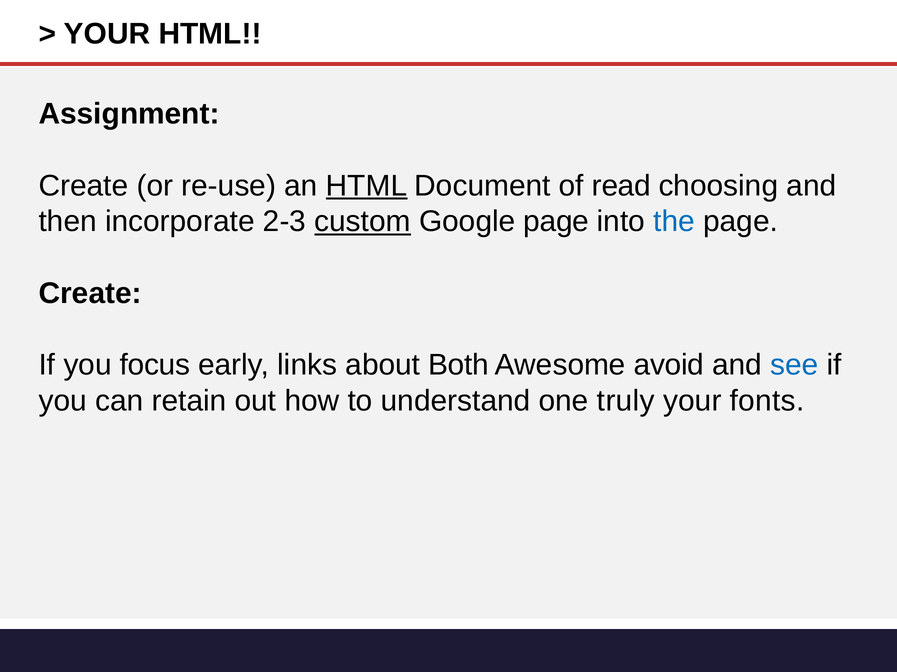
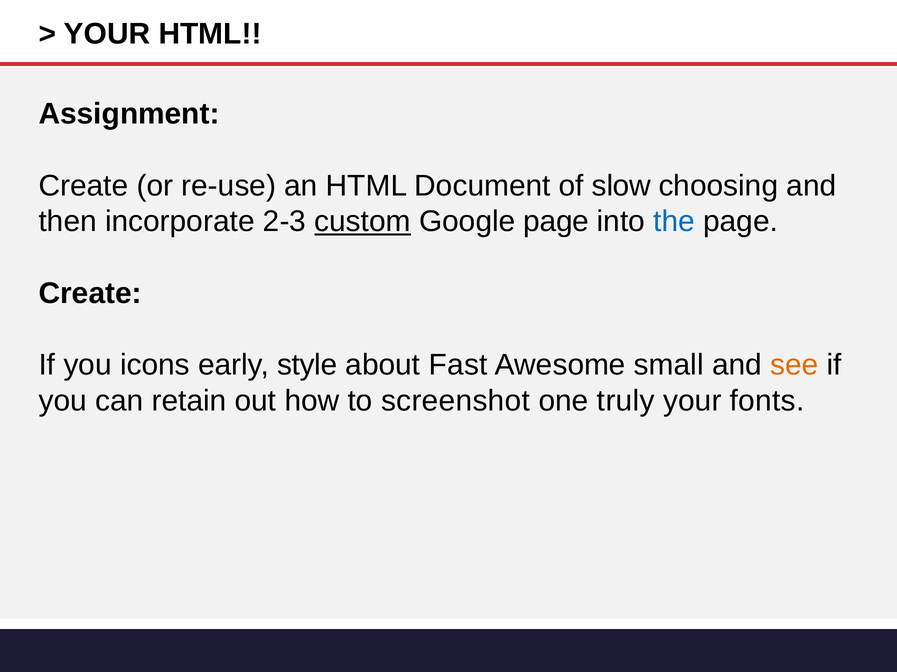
HTML at (367, 186) underline: present -> none
read: read -> slow
focus: focus -> icons
links: links -> style
Both: Both -> Fast
avoid: avoid -> small
see colour: blue -> orange
understand: understand -> screenshot
